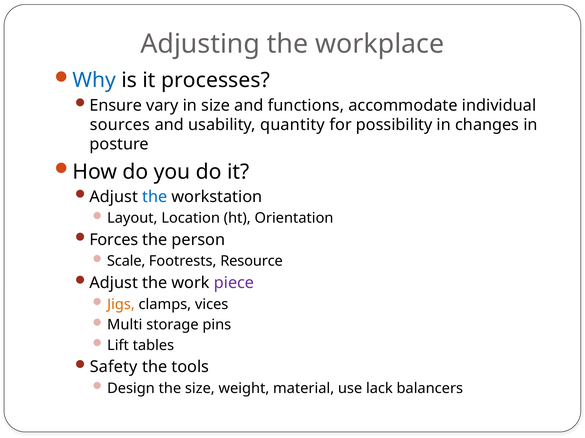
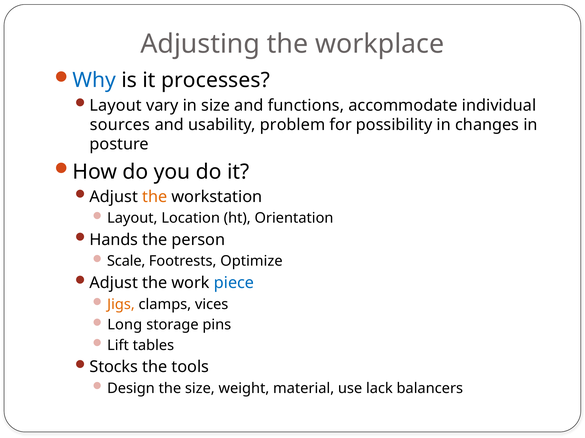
Ensure at (116, 106): Ensure -> Layout
quantity: quantity -> problem
the at (155, 197) colour: blue -> orange
Forces: Forces -> Hands
Resource: Resource -> Optimize
piece colour: purple -> blue
Multi: Multi -> Long
Safety: Safety -> Stocks
